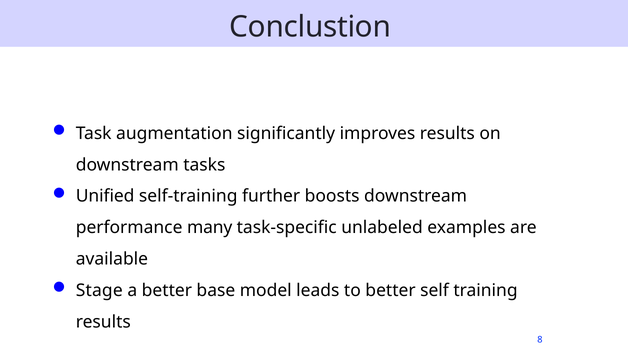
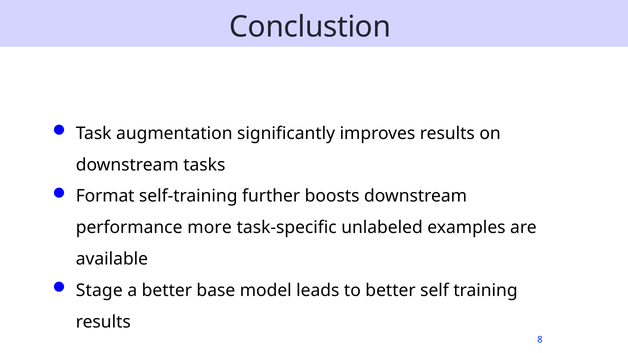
Unified: Unified -> Format
many: many -> more
